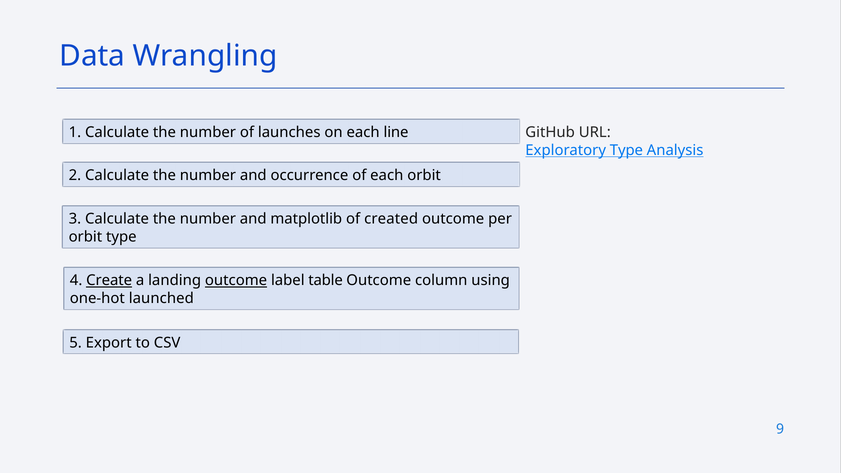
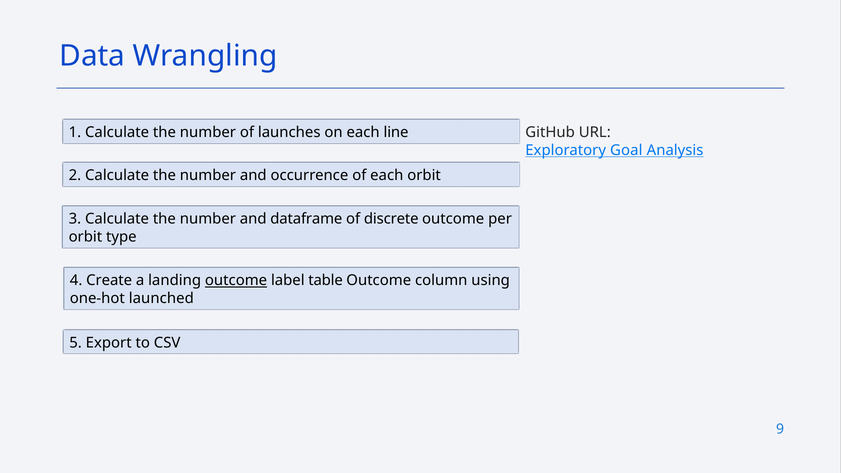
Exploratory Type: Type -> Goal
matplotlib: matplotlib -> dataframe
created: created -> discrete
Create underline: present -> none
